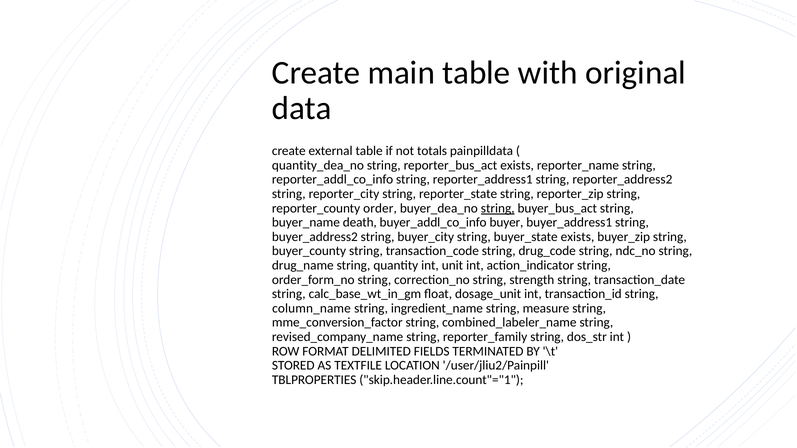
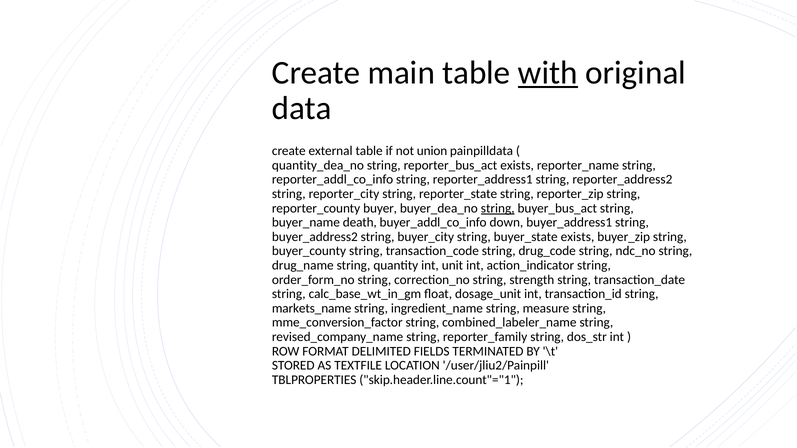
with underline: none -> present
totals: totals -> union
order: order -> buyer
buyer: buyer -> down
column_name: column_name -> markets_name
